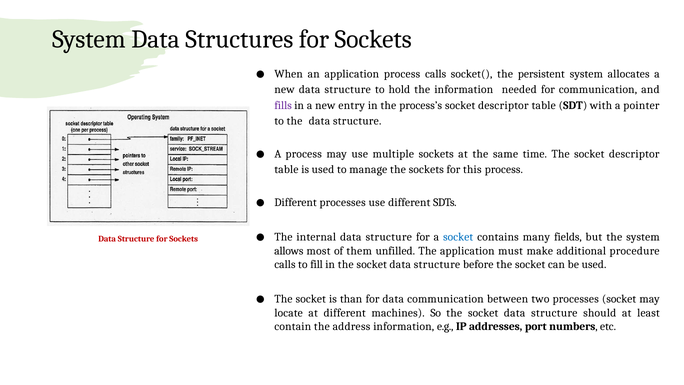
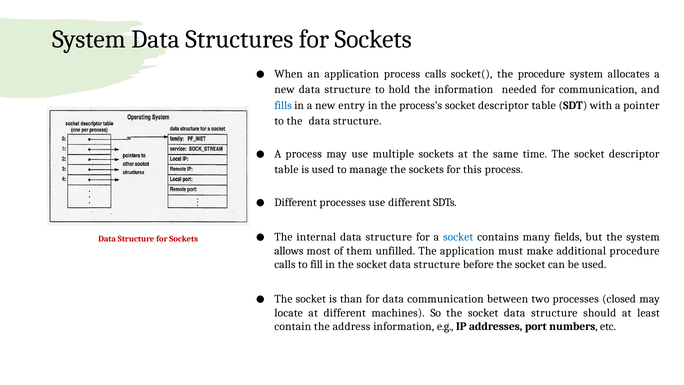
the persistent: persistent -> procedure
fills colour: purple -> blue
processes socket: socket -> closed
